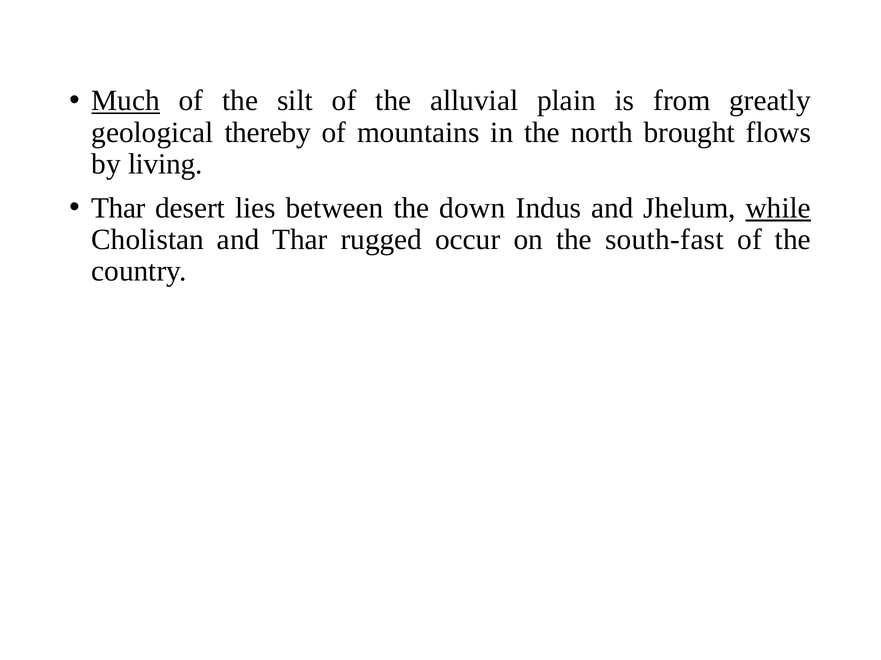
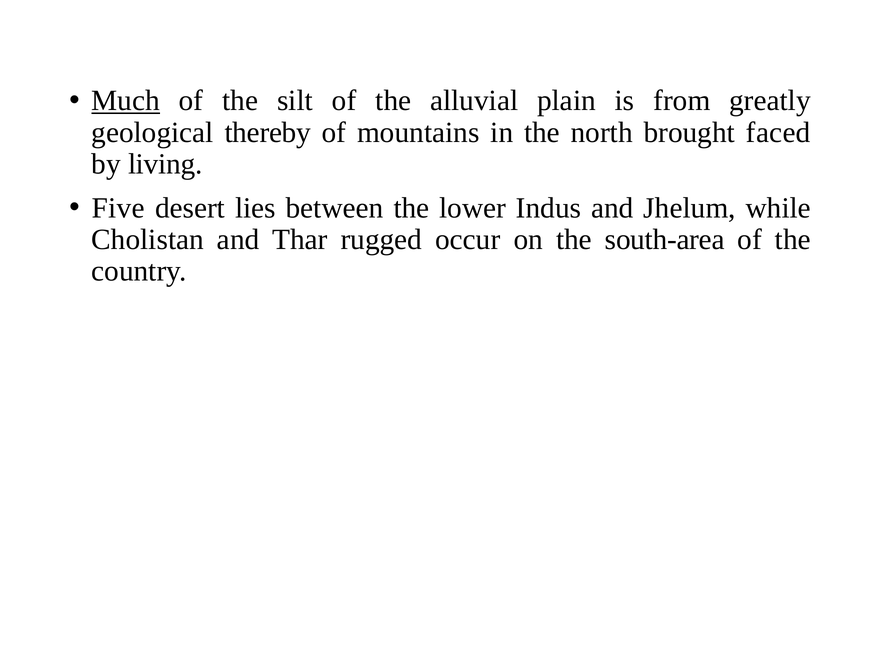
flows: flows -> faced
Thar at (118, 208): Thar -> Five
down: down -> lower
while underline: present -> none
south-fast: south-fast -> south-area
